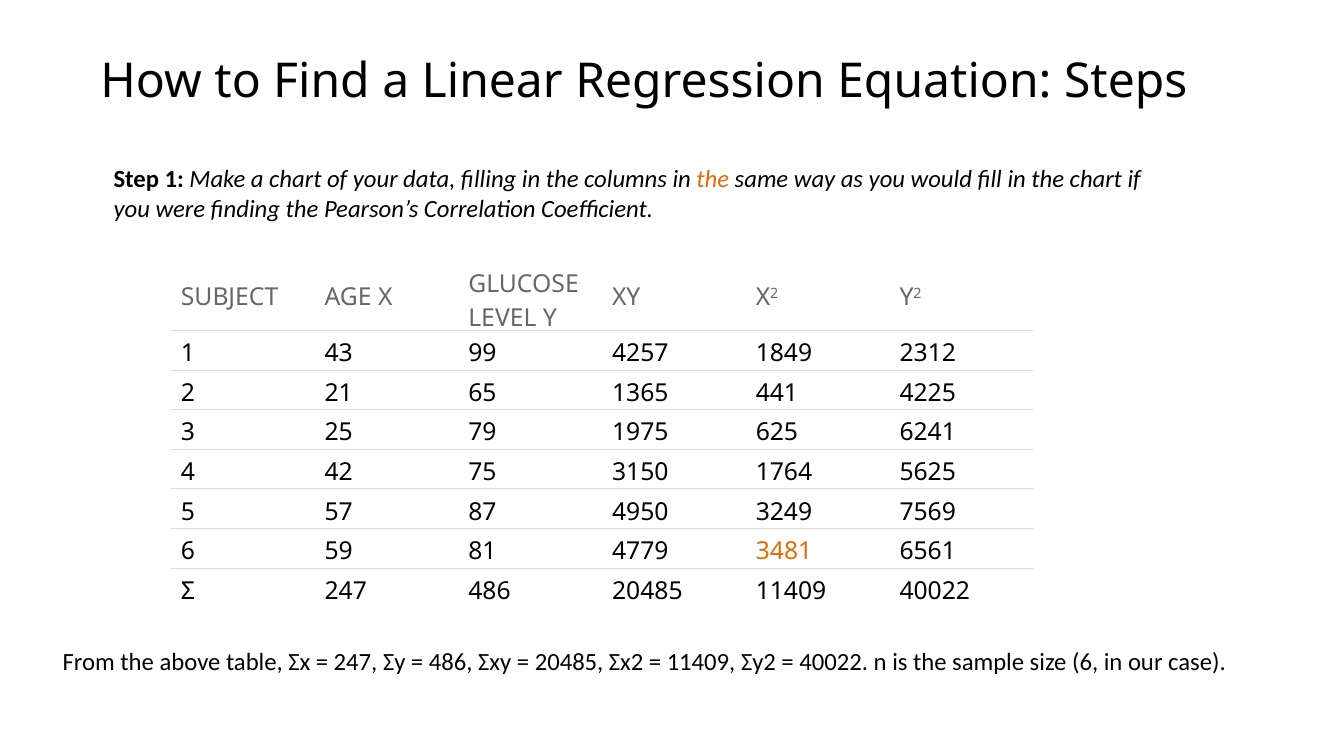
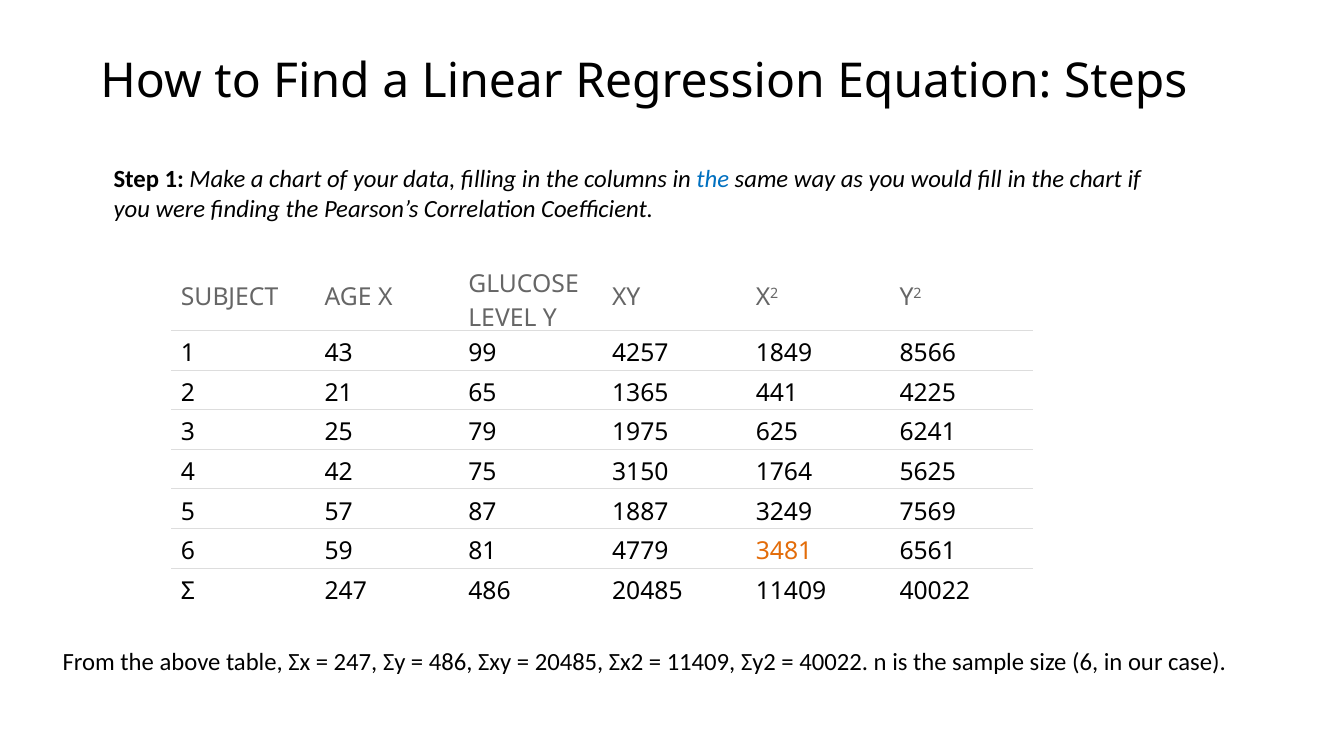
the at (713, 180) colour: orange -> blue
2312: 2312 -> 8566
4950: 4950 -> 1887
